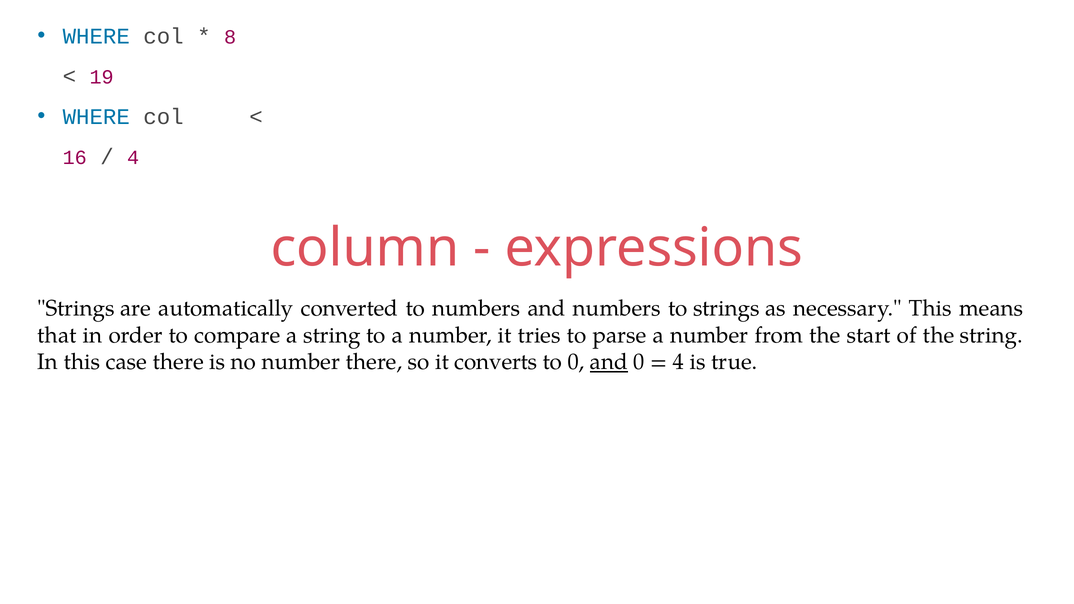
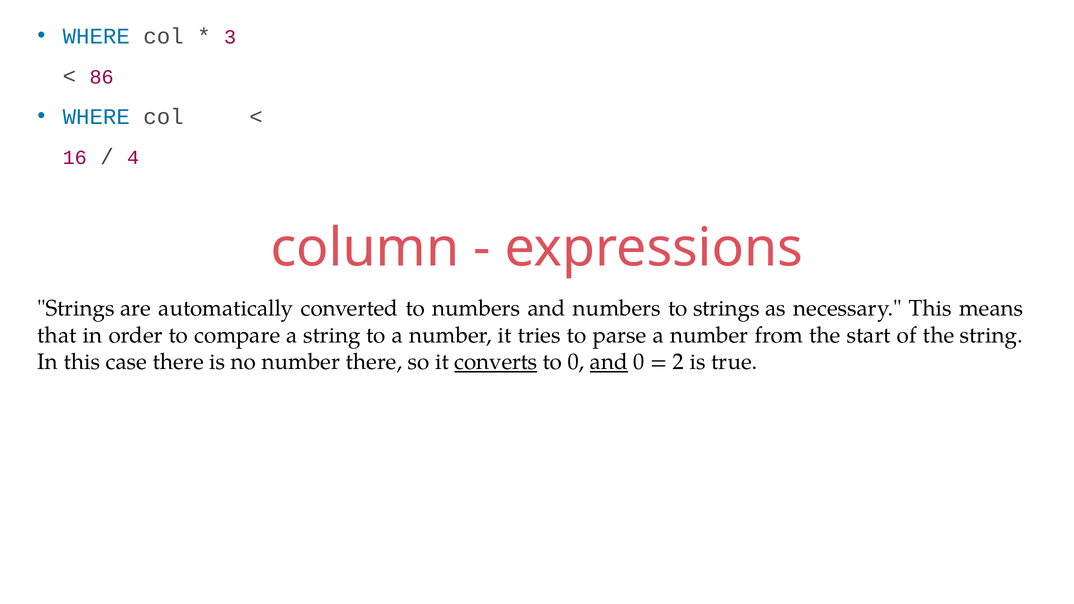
8: 8 -> 3
19: 19 -> 86
converts underline: none -> present
4 at (678, 362): 4 -> 2
